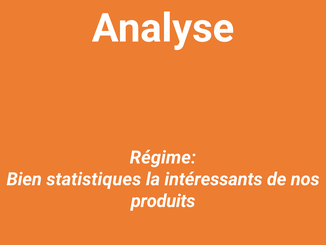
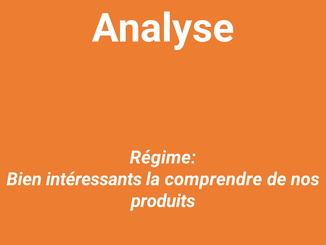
statistiques: statistiques -> intéressants
intéressants: intéressants -> comprendre
